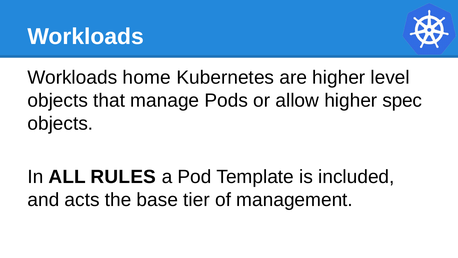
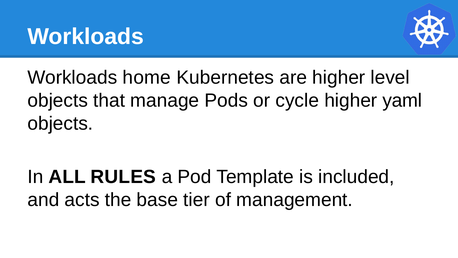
allow: allow -> cycle
spec: spec -> yaml
